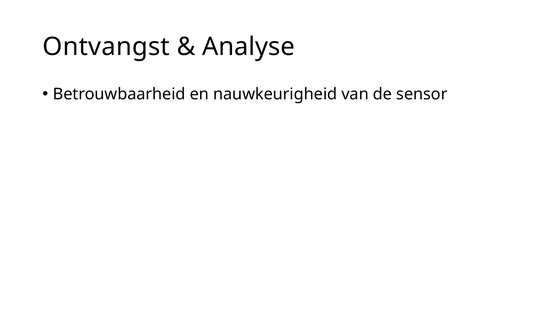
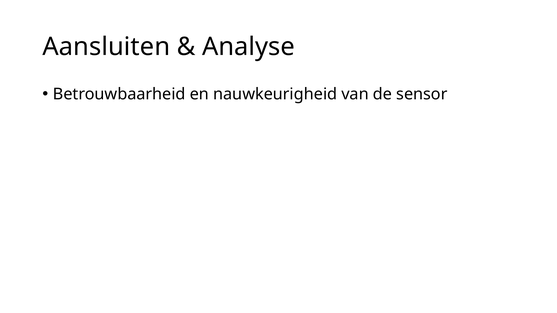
Ontvangst: Ontvangst -> Aansluiten
